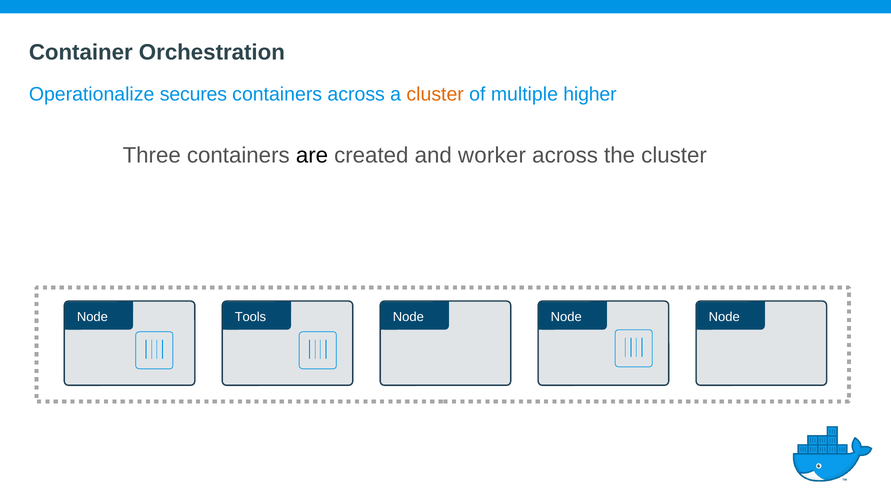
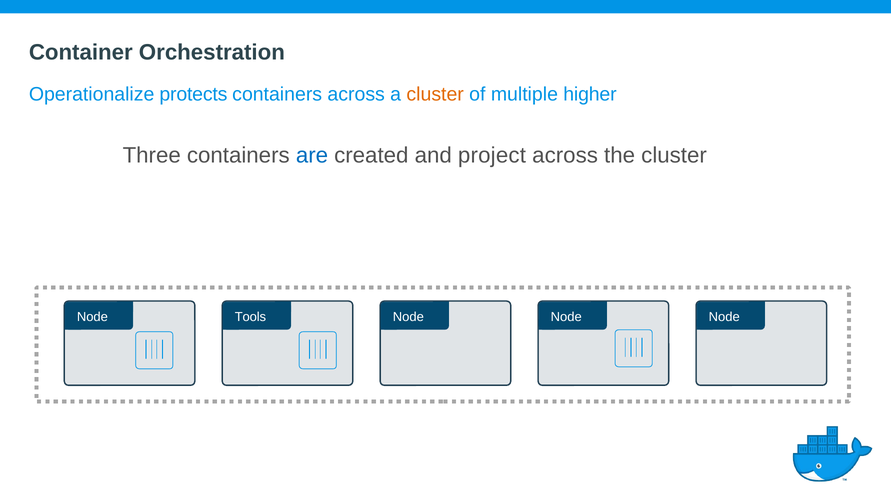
secures: secures -> protects
are colour: black -> blue
worker: worker -> project
